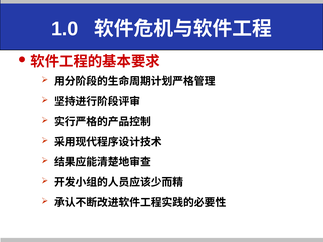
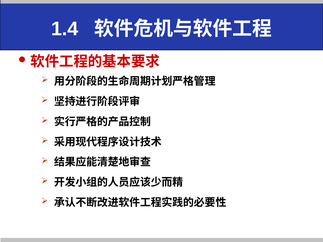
1.0: 1.0 -> 1.4
